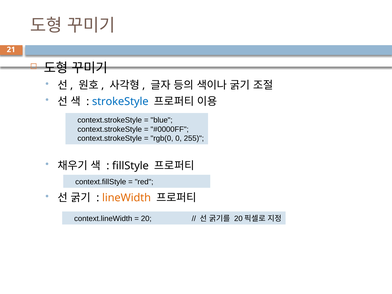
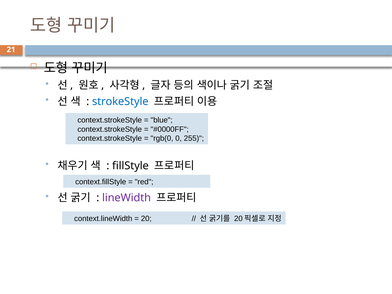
lineWidth colour: orange -> purple
